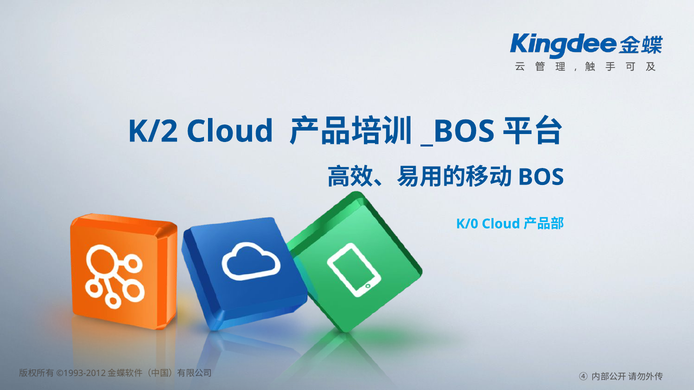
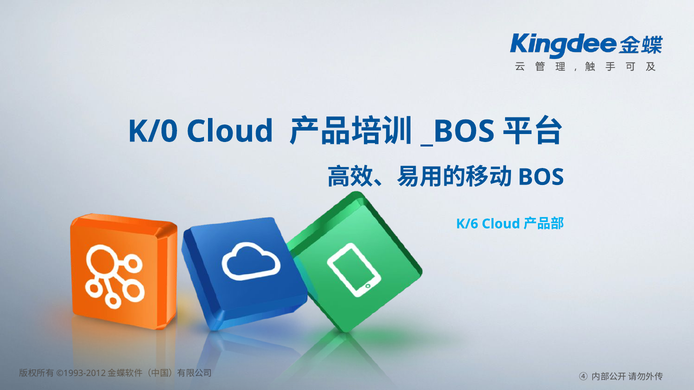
K/2: K/2 -> K/0
K/0: K/0 -> K/6
